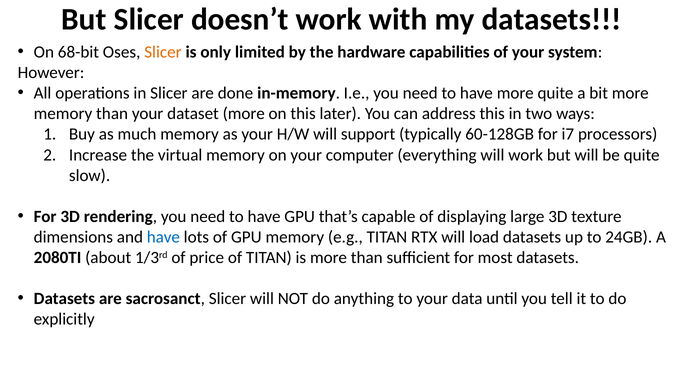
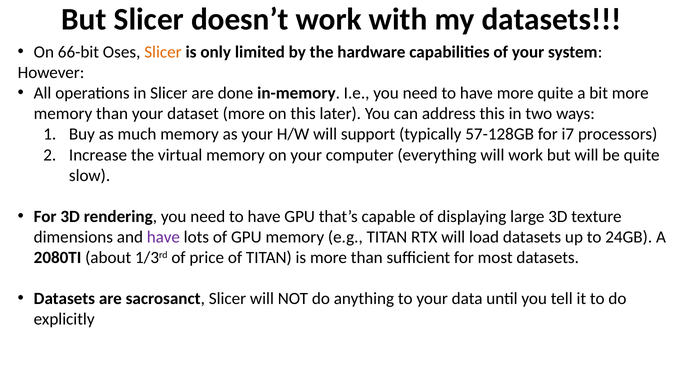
68-bit: 68-bit -> 66-bit
60-128GB: 60-128GB -> 57-128GB
have at (163, 237) colour: blue -> purple
